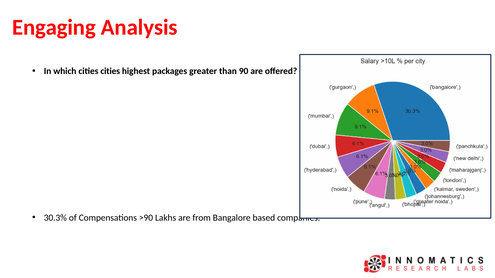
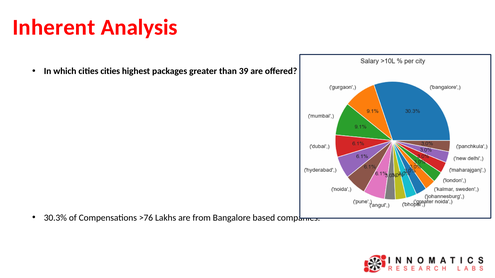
Engaging: Engaging -> Inherent
90: 90 -> 39
>90: >90 -> >76
